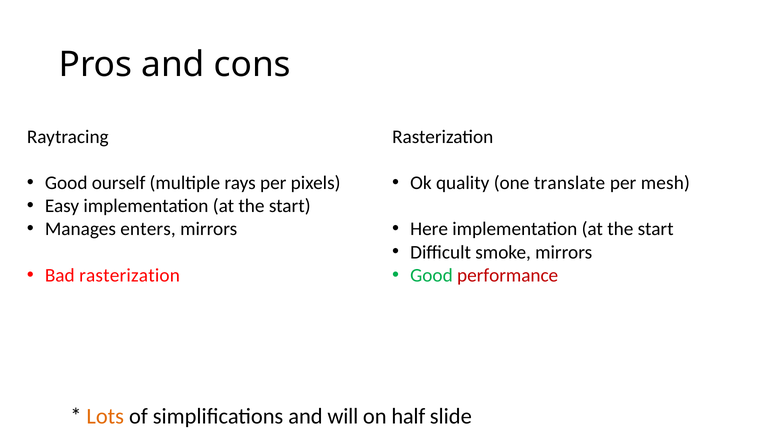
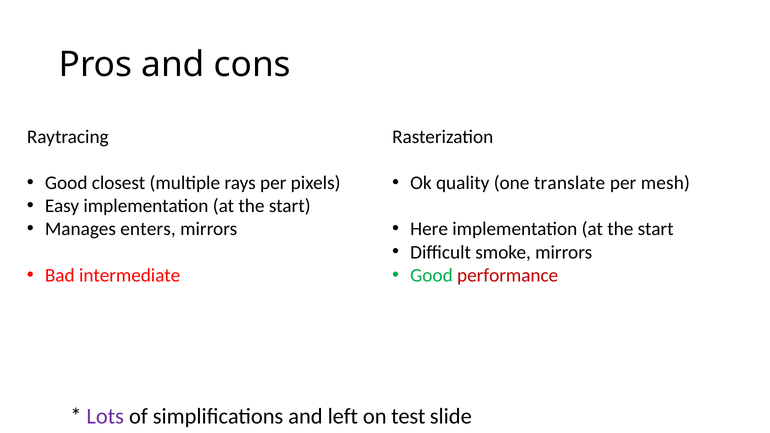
ourself: ourself -> closest
Bad rasterization: rasterization -> intermediate
Lots colour: orange -> purple
will: will -> left
half: half -> test
